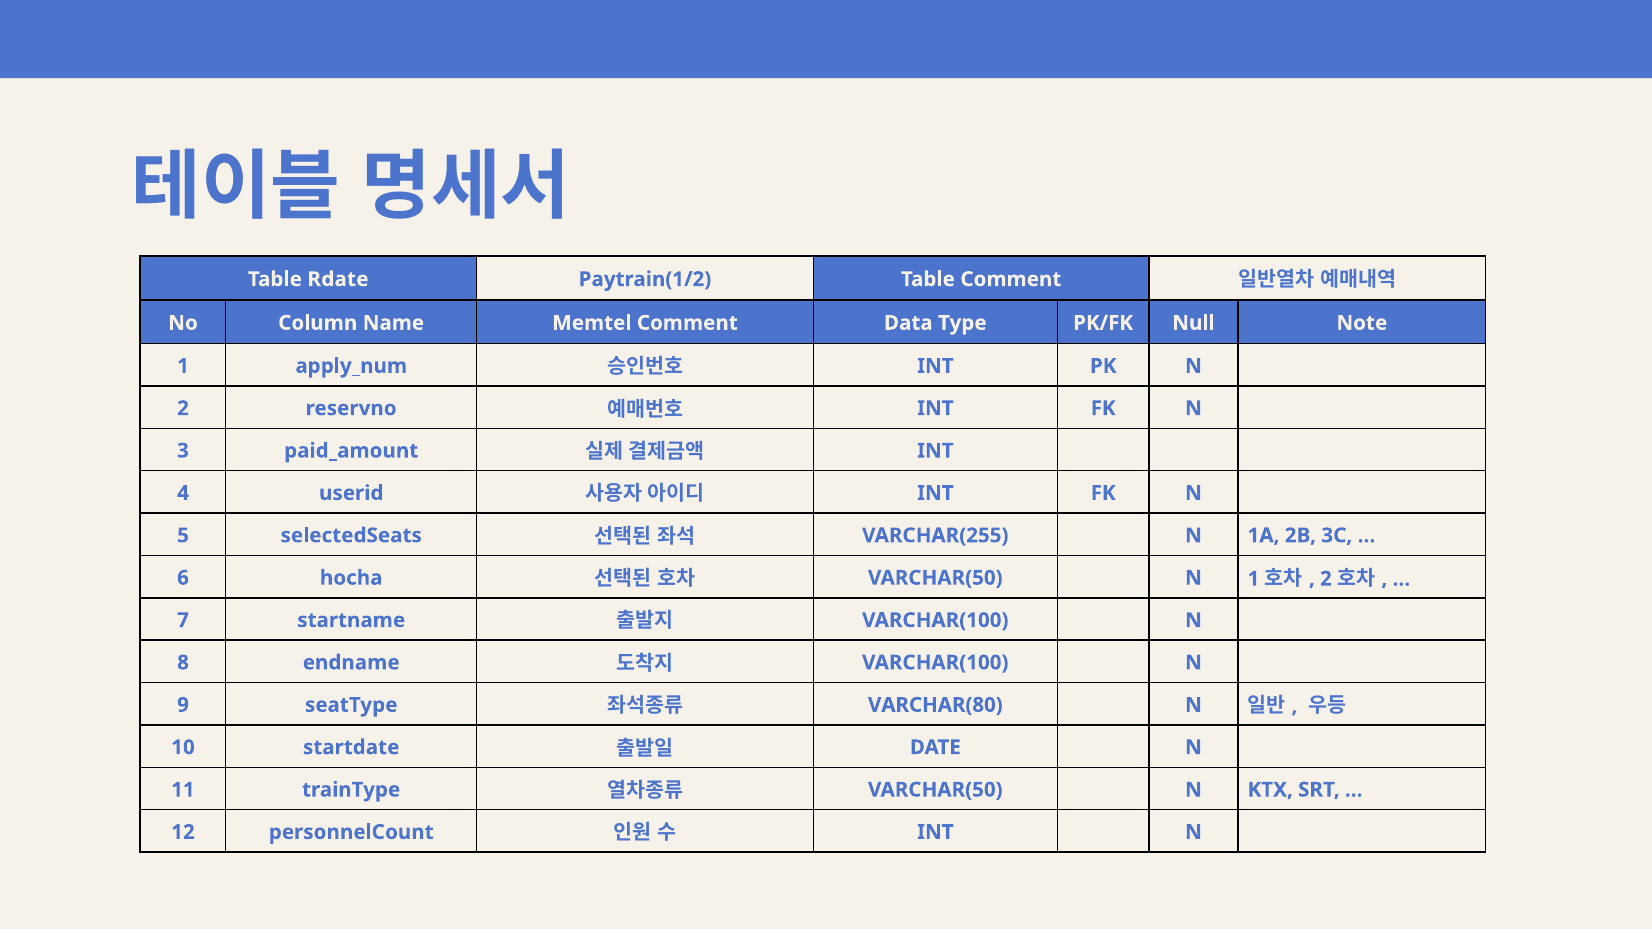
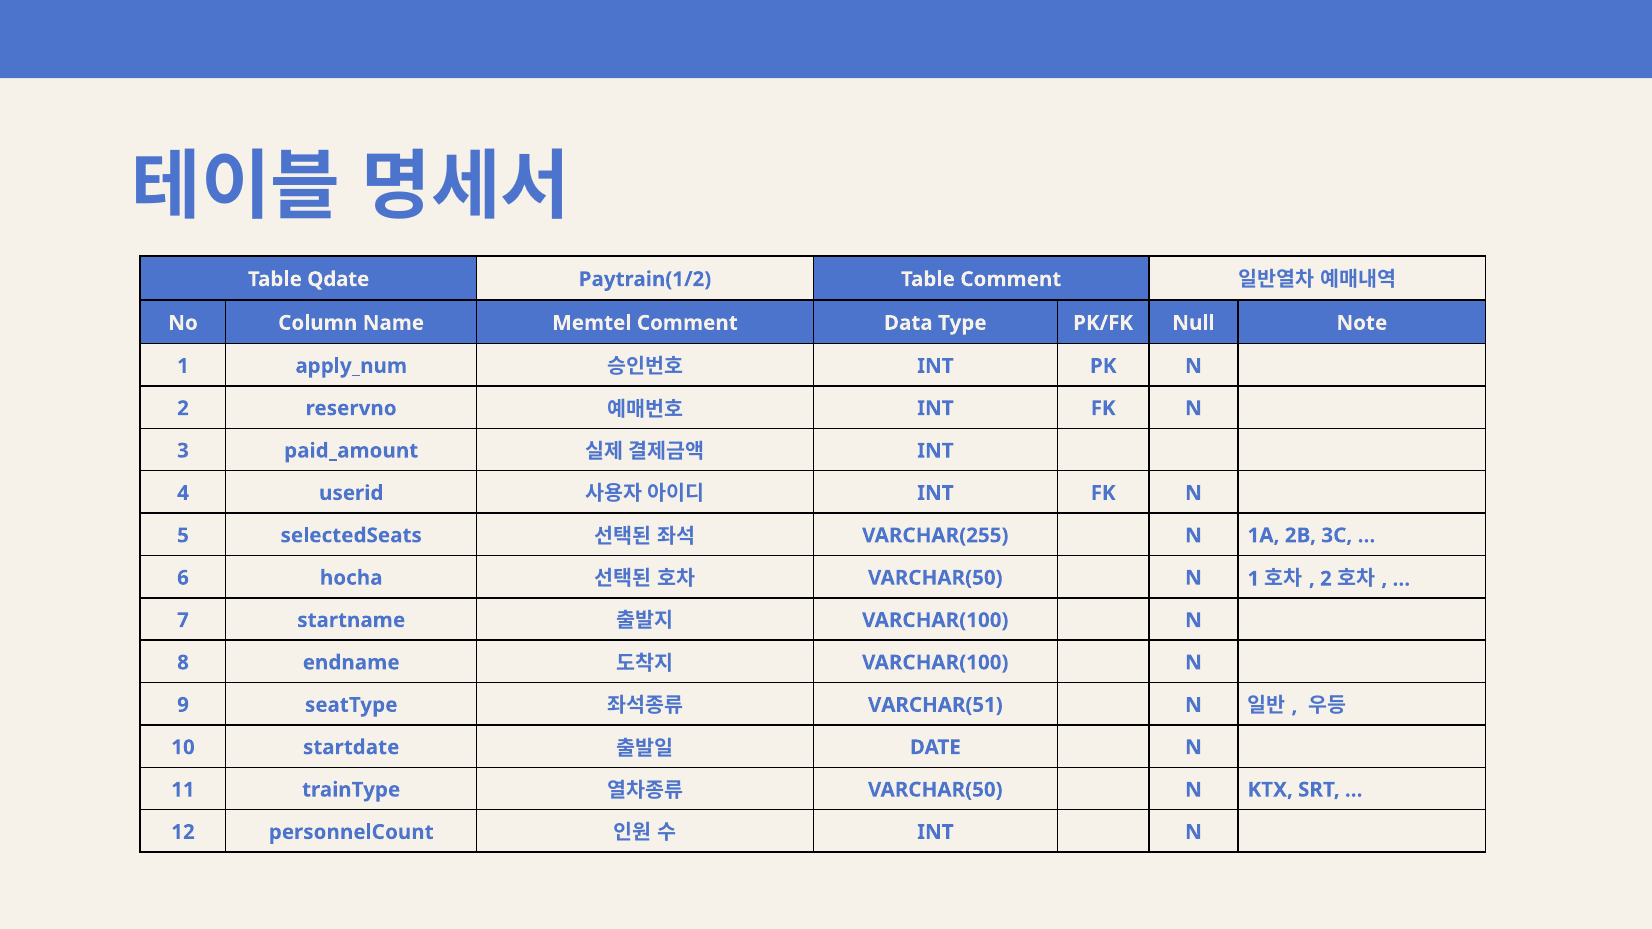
Rdate: Rdate -> Qdate
VARCHAR(80: VARCHAR(80 -> VARCHAR(51
